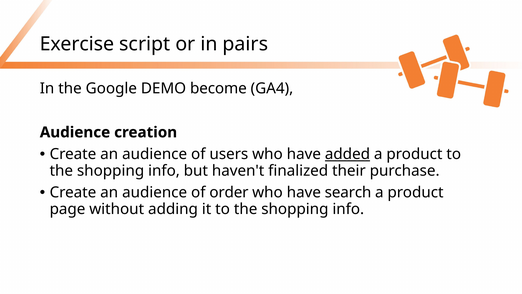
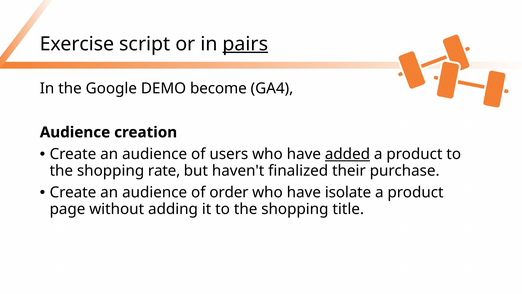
pairs underline: none -> present
info at (164, 170): info -> rate
search: search -> isolate
info at (348, 209): info -> title
